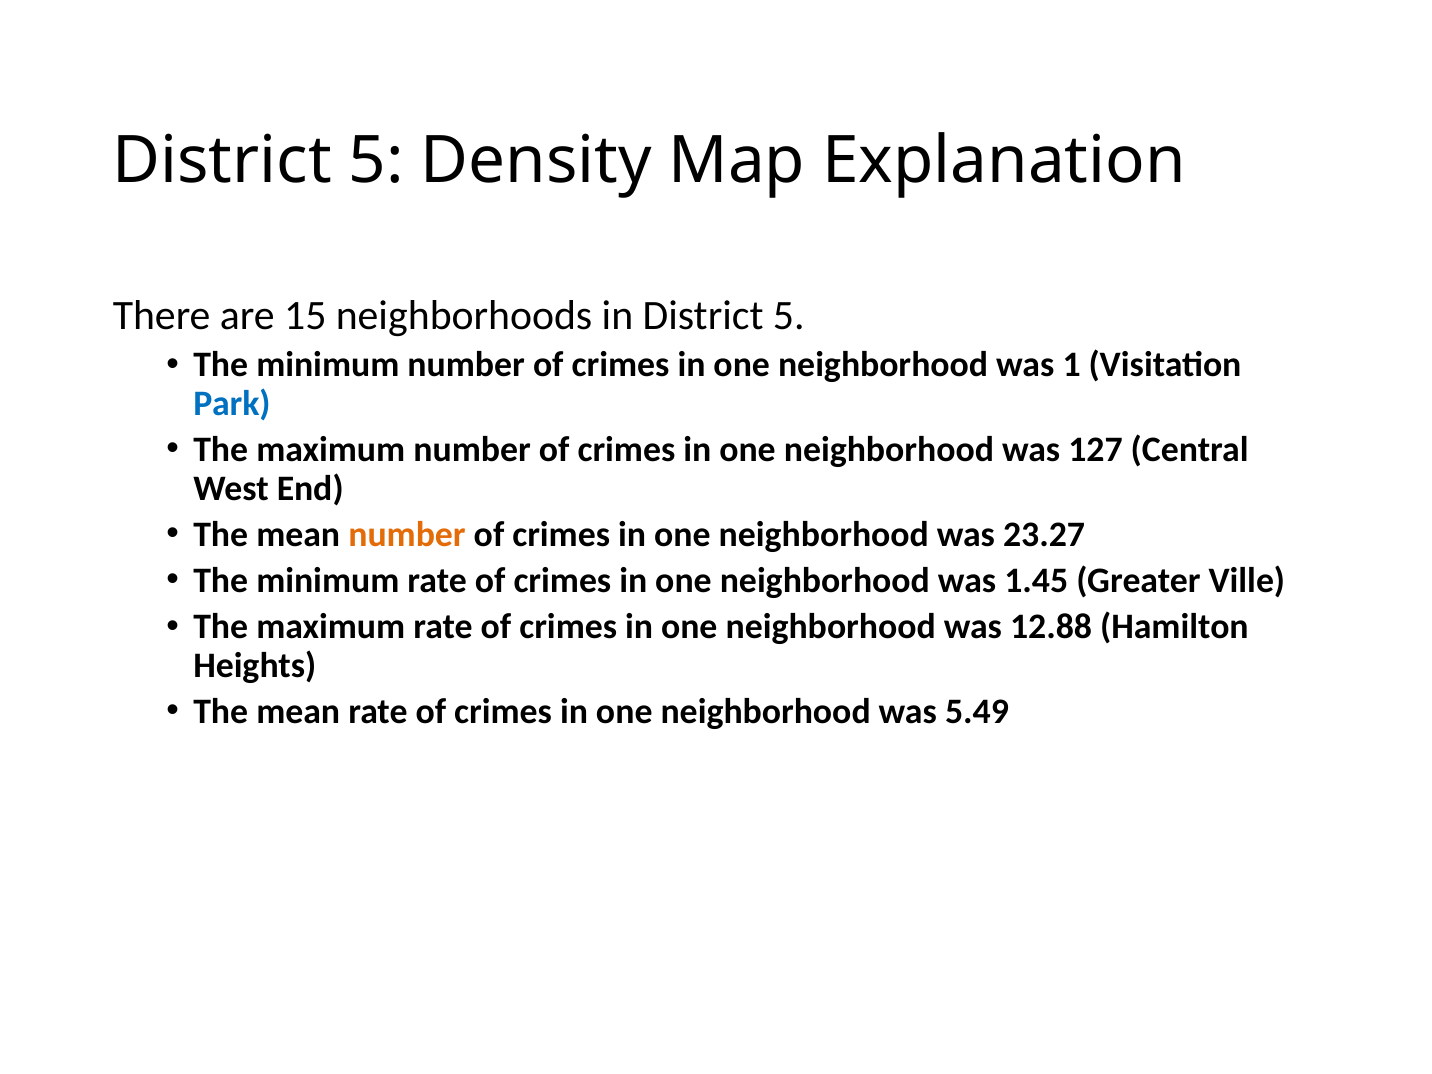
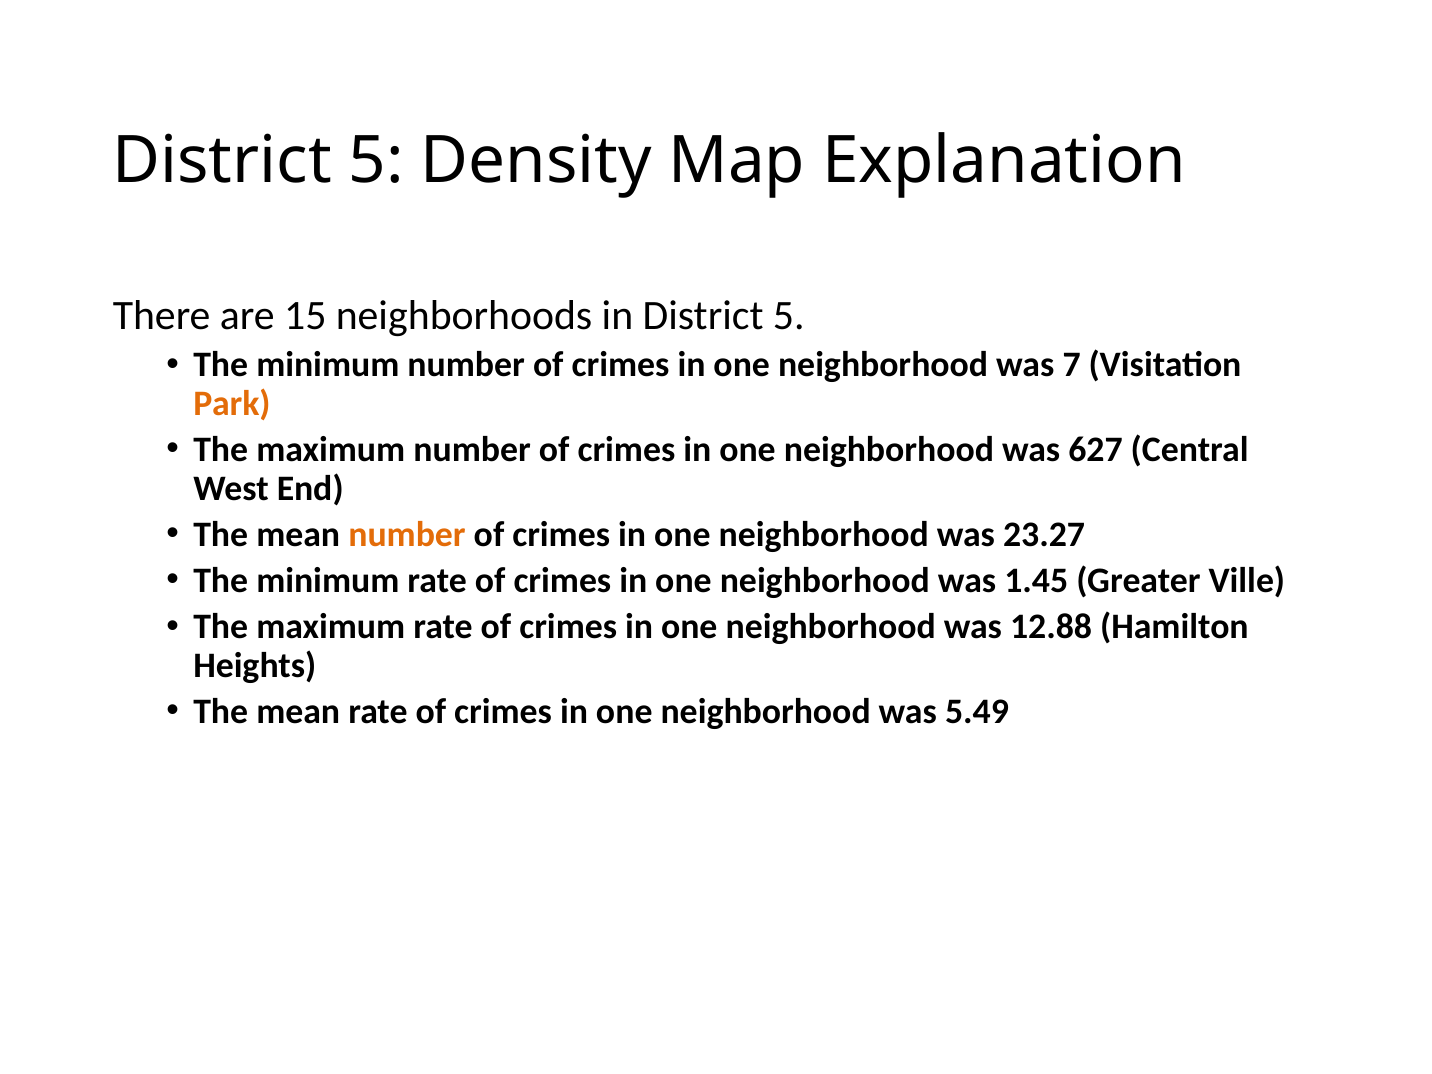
1: 1 -> 7
Park colour: blue -> orange
127: 127 -> 627
